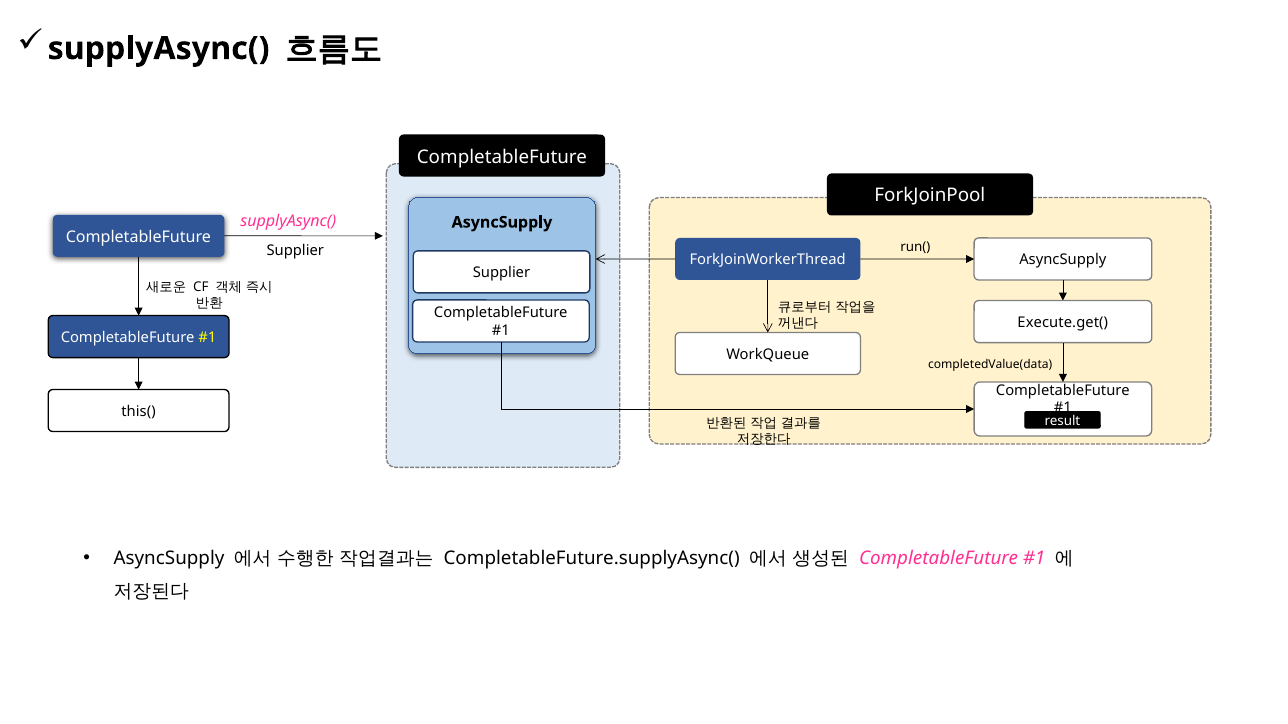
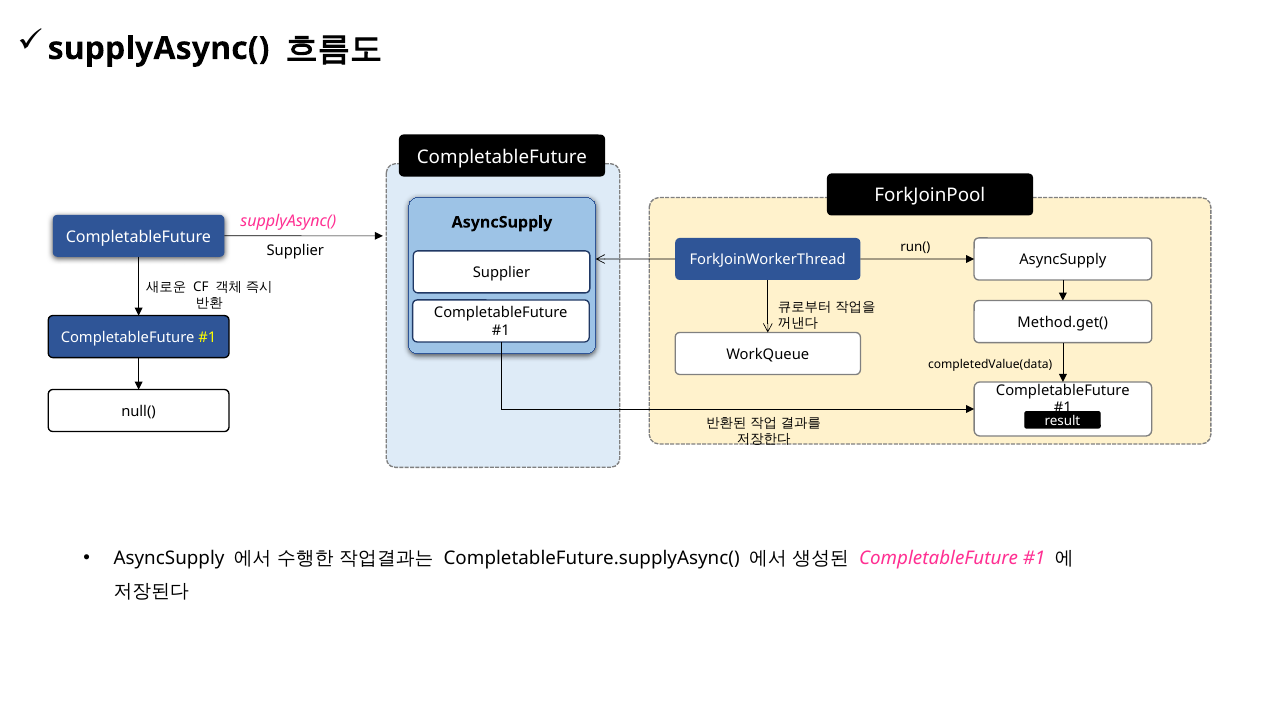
Execute.get(: Execute.get( -> Method.get(
this(: this( -> null(
